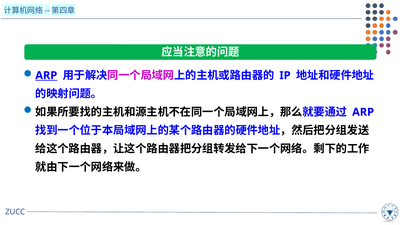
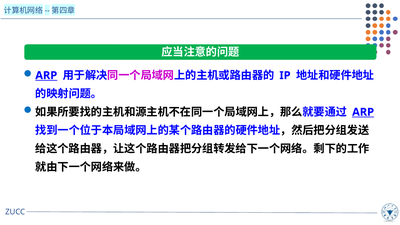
ARP at (363, 112) underline: none -> present
